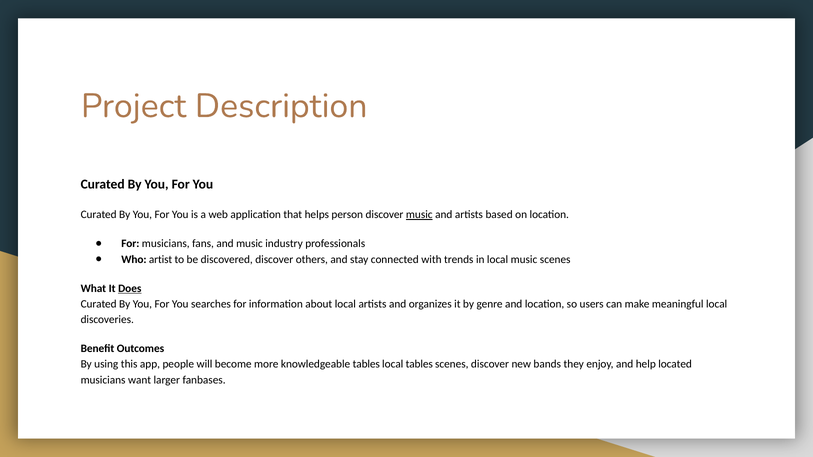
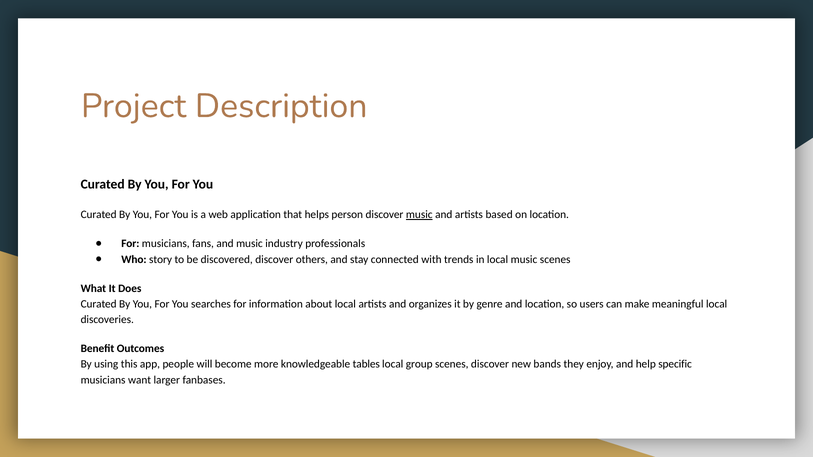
artist: artist -> story
Does underline: present -> none
local tables: tables -> group
located: located -> specific
